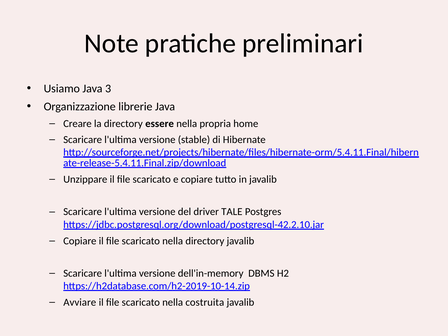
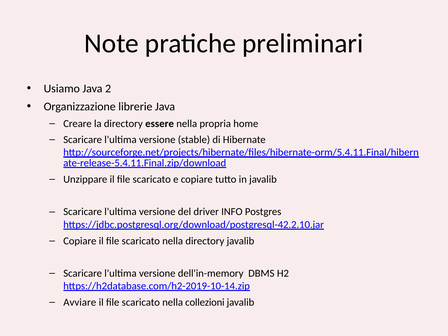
3: 3 -> 2
TALE: TALE -> INFO
costruita: costruita -> collezioni
